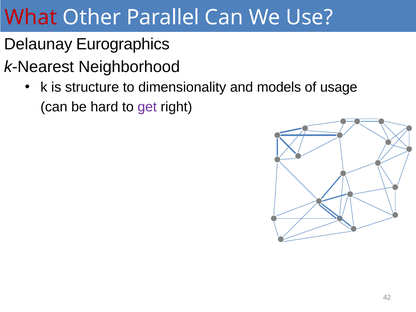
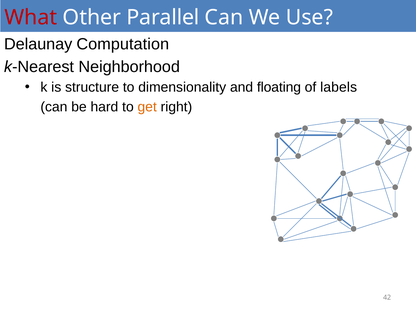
Eurographics: Eurographics -> Computation
models: models -> floating
usage: usage -> labels
get colour: purple -> orange
